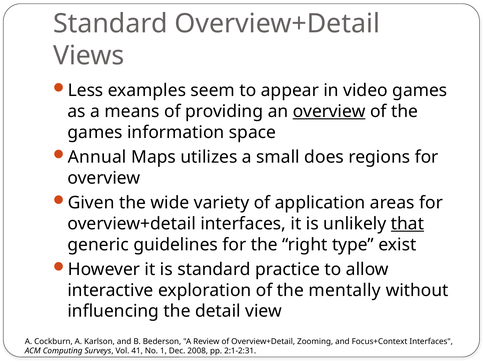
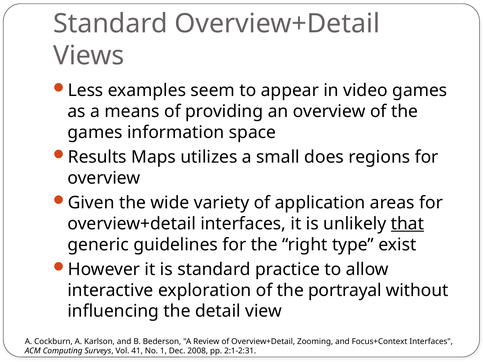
overview at (329, 111) underline: present -> none
Annual: Annual -> Results
mentally: mentally -> portrayal
